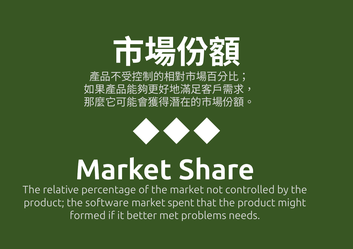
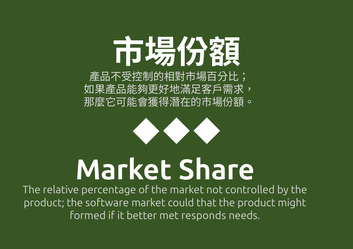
spent: spent -> could
problems: problems -> responds
